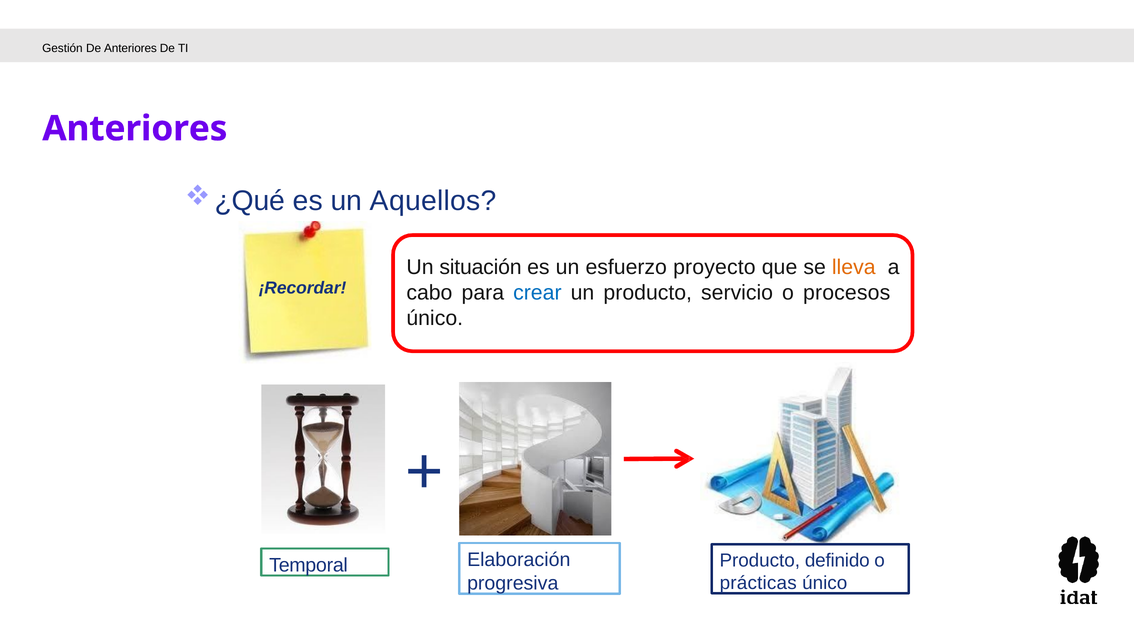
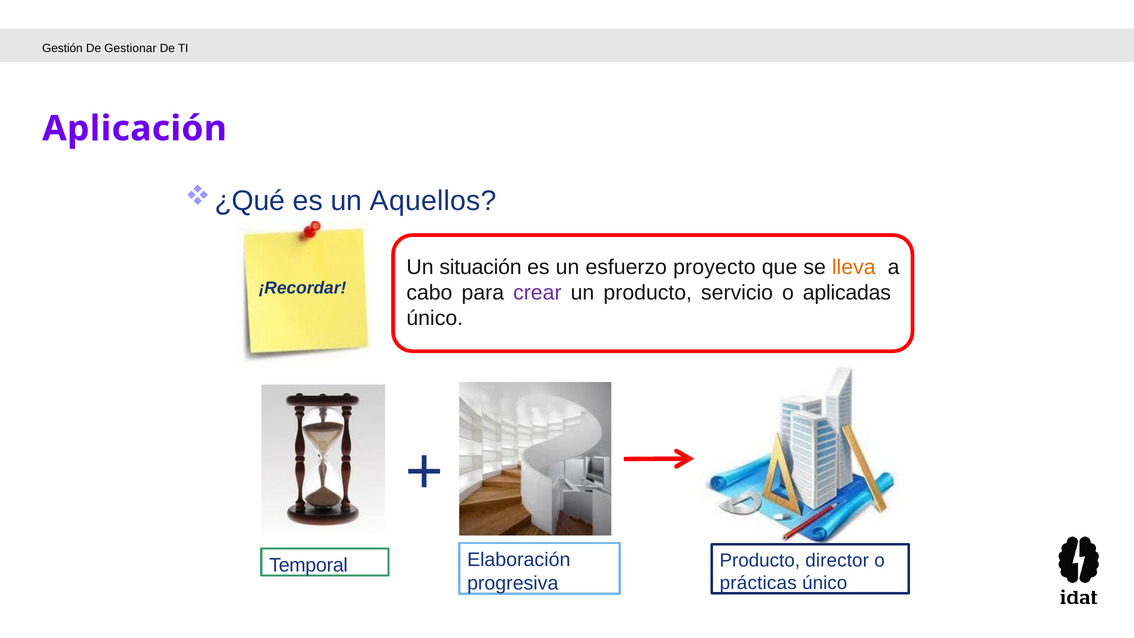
De Anteriores: Anteriores -> Gestionar
Anteriores at (135, 129): Anteriores -> Aplicación
crear colour: blue -> purple
procesos: procesos -> aplicadas
definido: definido -> director
